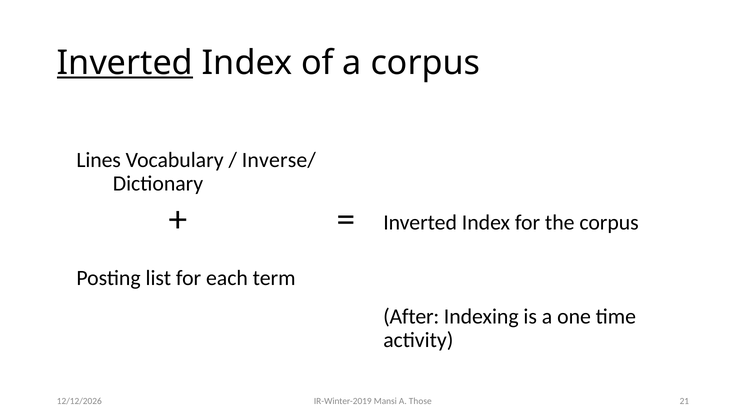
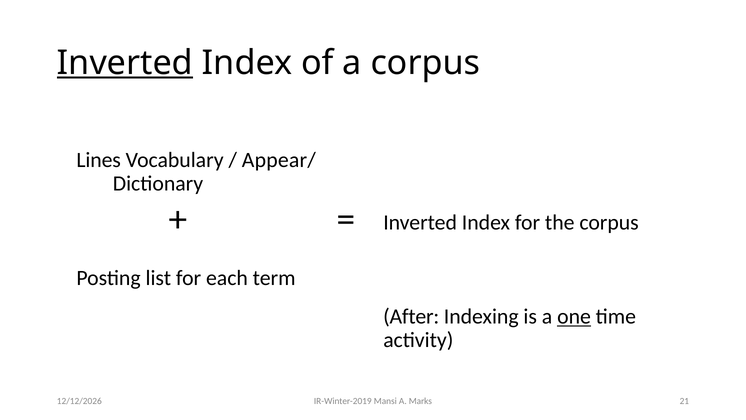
Inverse/: Inverse/ -> Appear/
one underline: none -> present
Those: Those -> Marks
